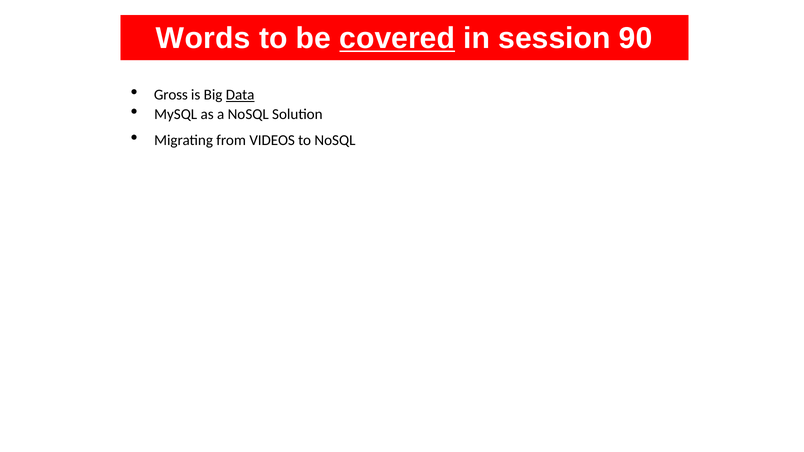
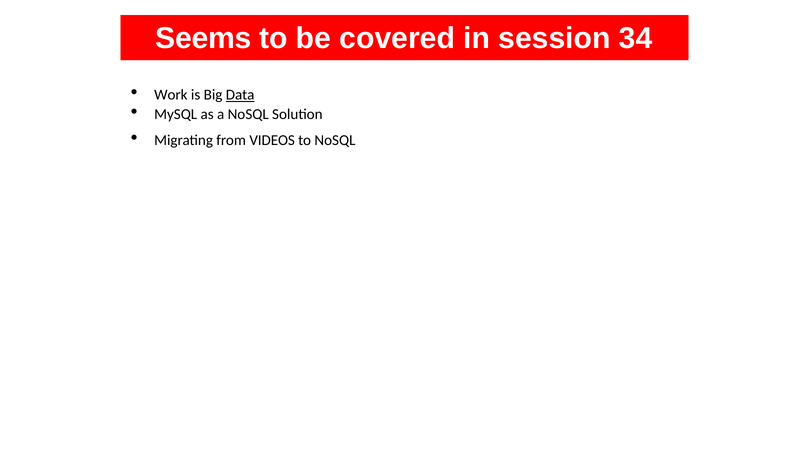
Words: Words -> Seems
covered underline: present -> none
90: 90 -> 34
Gross: Gross -> Work
